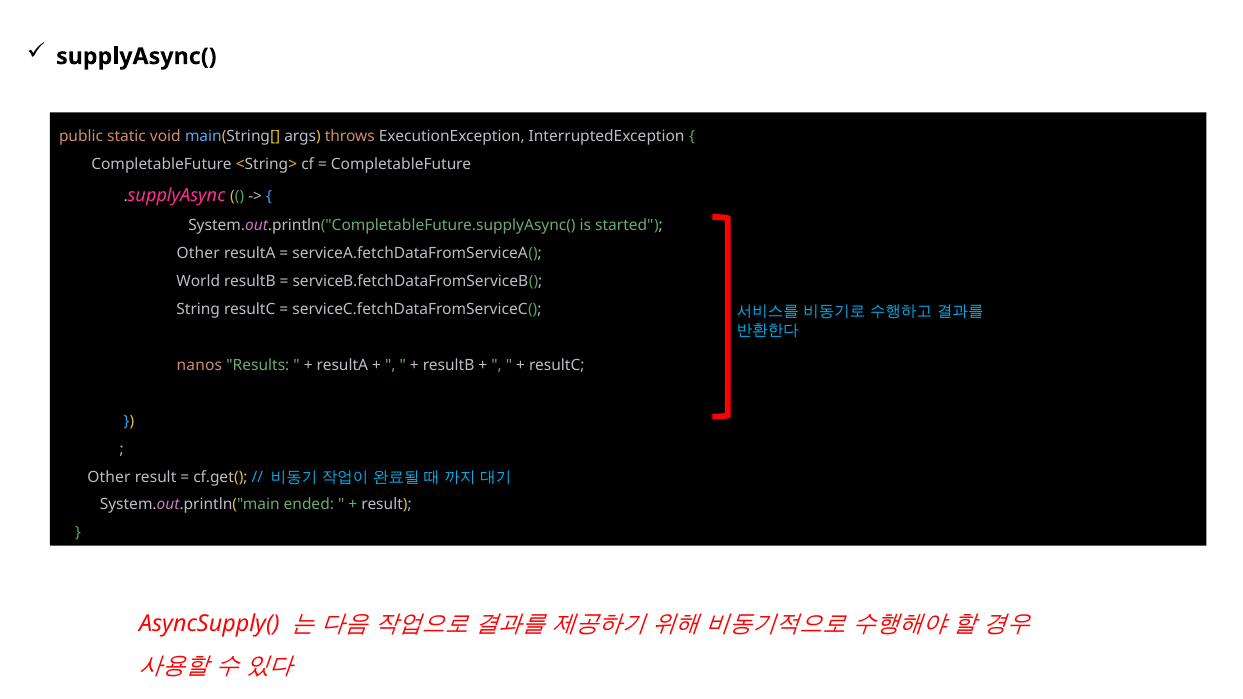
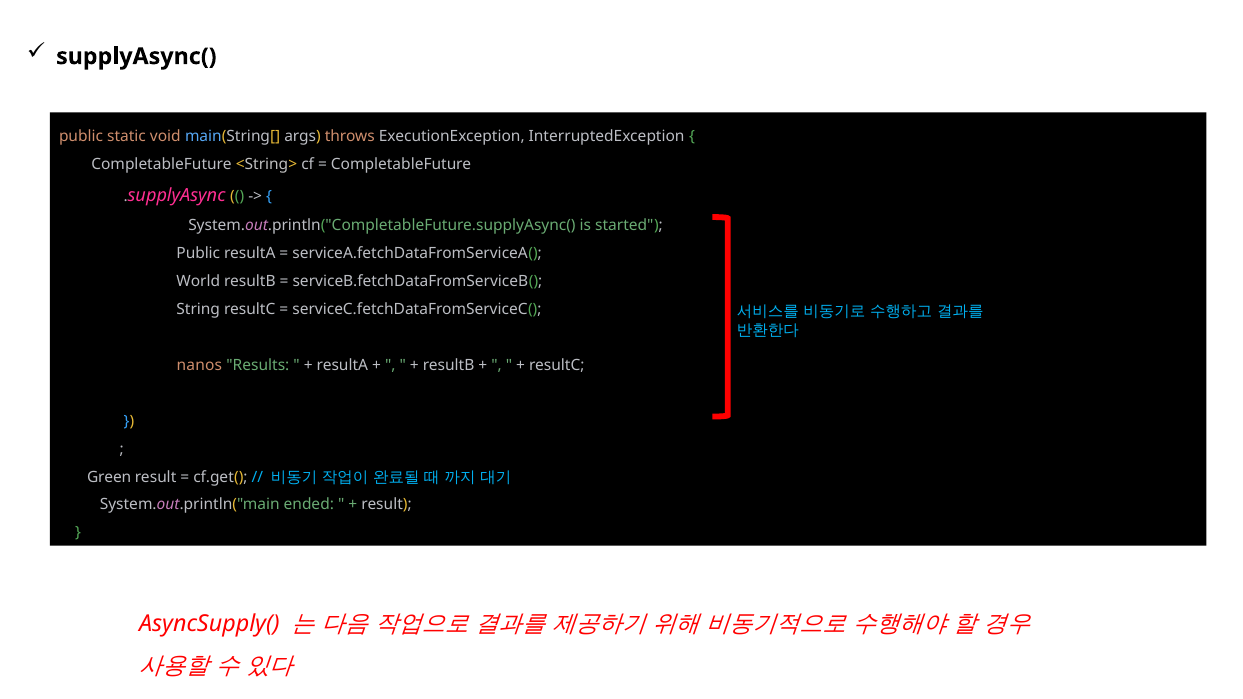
Other at (198, 253): Other -> Public
Other at (109, 477): Other -> Green
